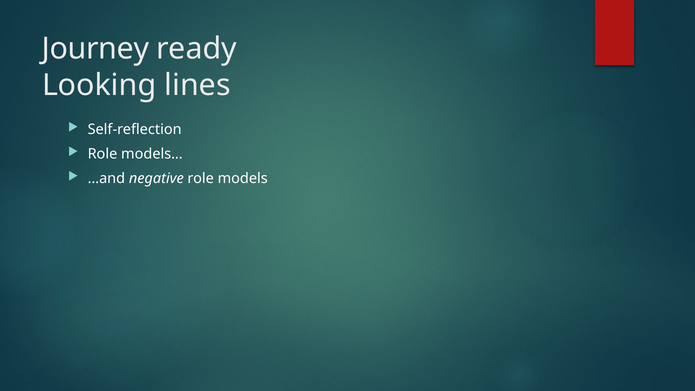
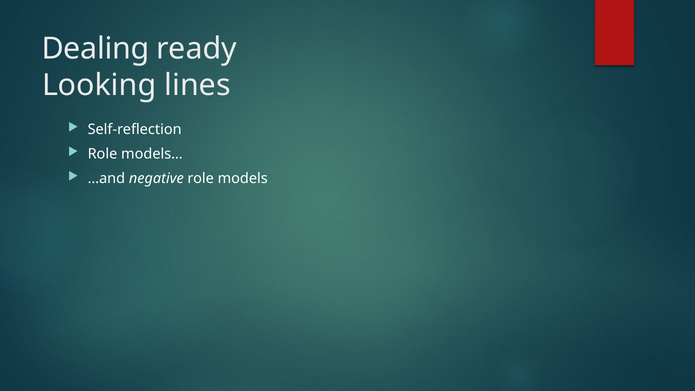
Journey: Journey -> Dealing
